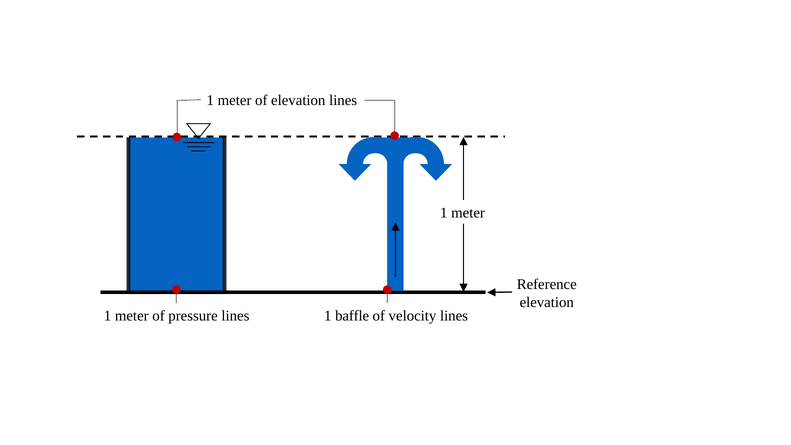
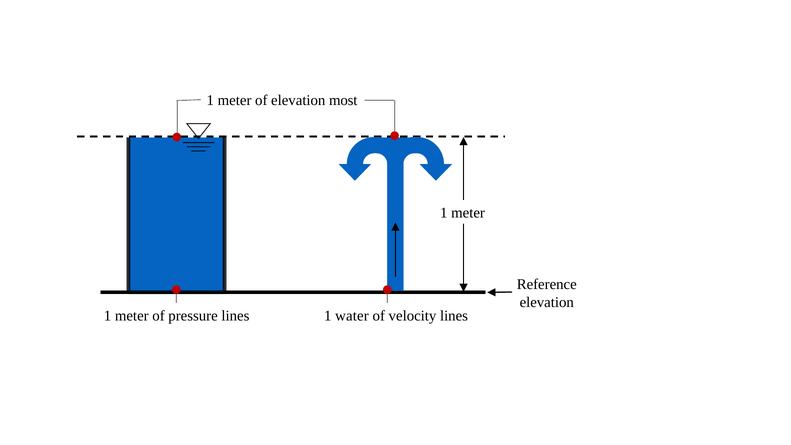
elevation lines: lines -> most
baffle: baffle -> water
